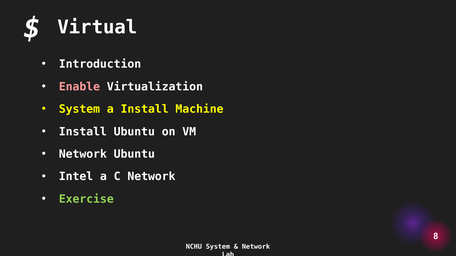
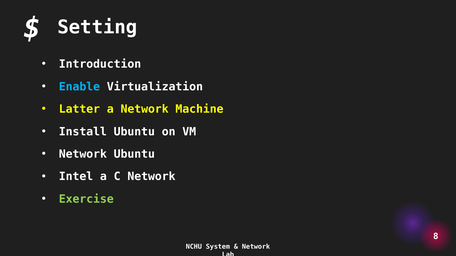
Virtual: Virtual -> Setting
Enable colour: pink -> light blue
System at (79, 109): System -> Latter
a Install: Install -> Network
